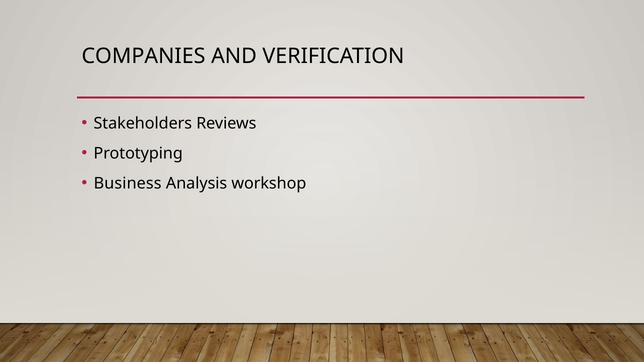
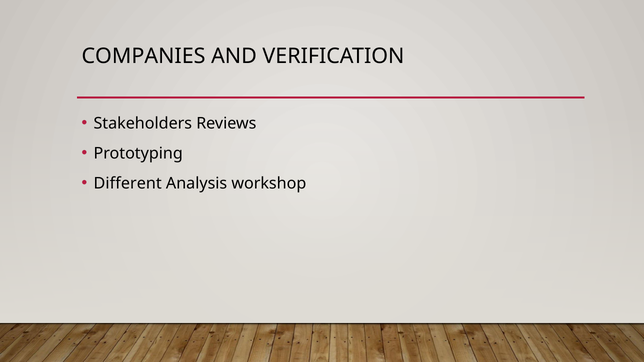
Business: Business -> Different
